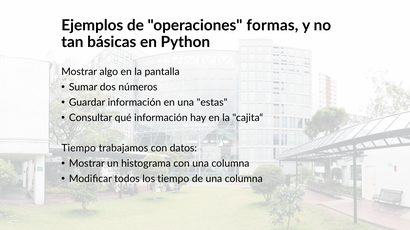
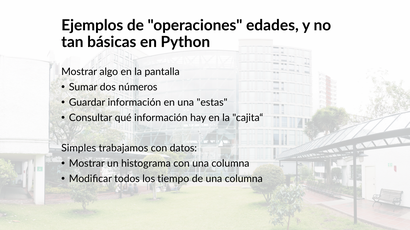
formas: formas -> edades
Tiempo at (79, 149): Tiempo -> Simples
